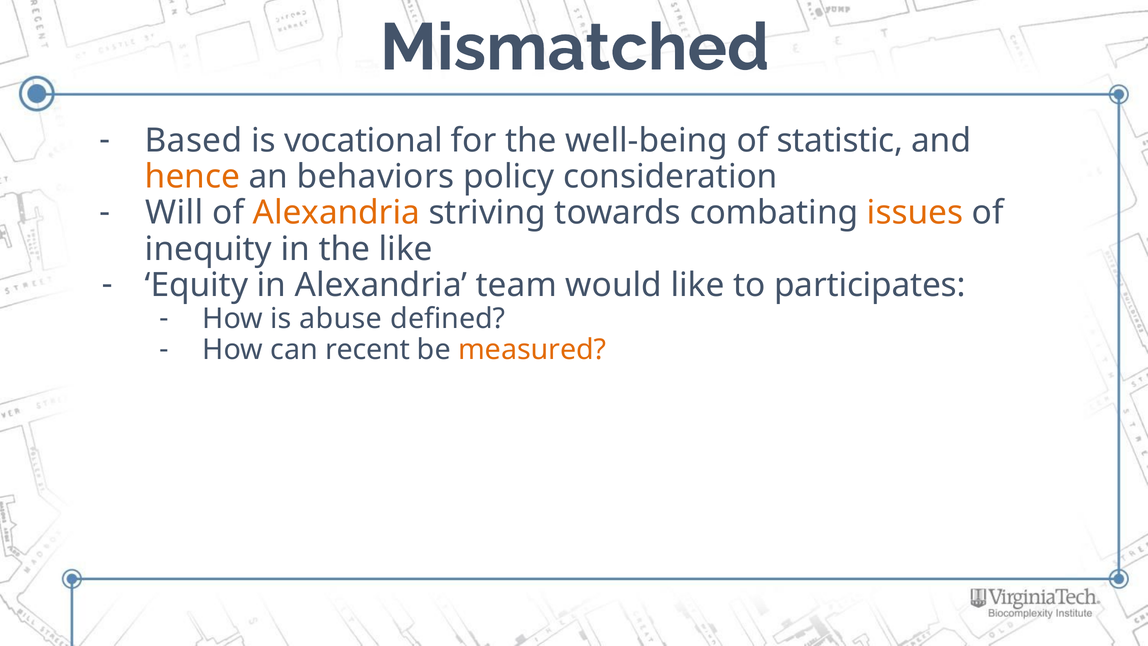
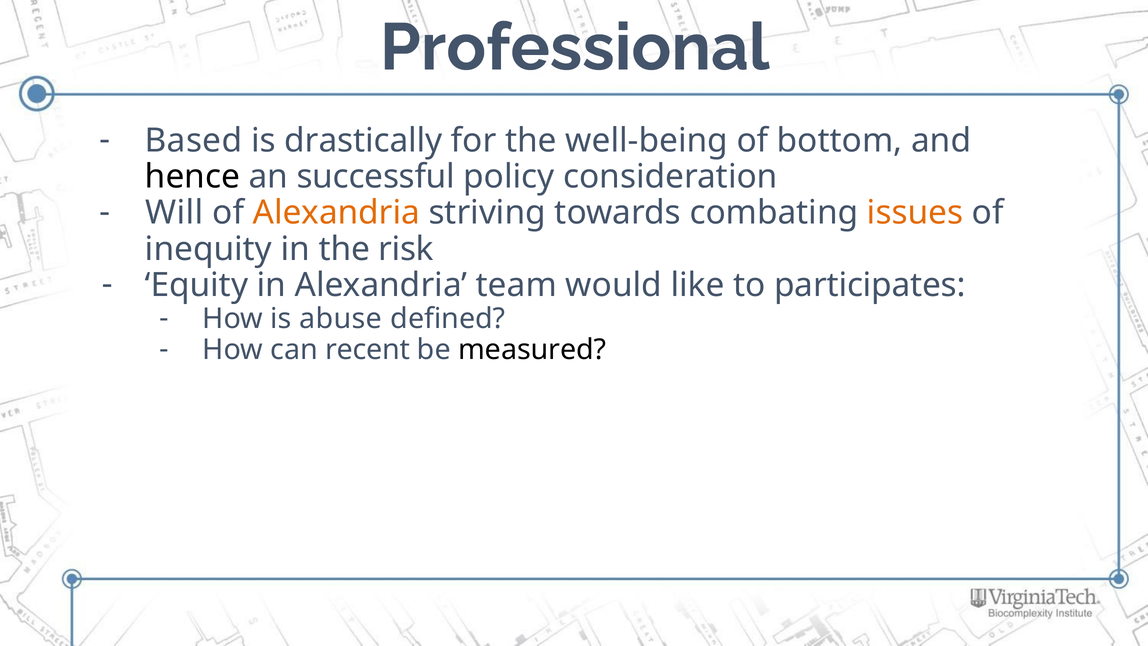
Mismatched: Mismatched -> Professional
vocational: vocational -> drastically
statistic: statistic -> bottom
hence colour: orange -> black
behaviors: behaviors -> successful
the like: like -> risk
measured colour: orange -> black
